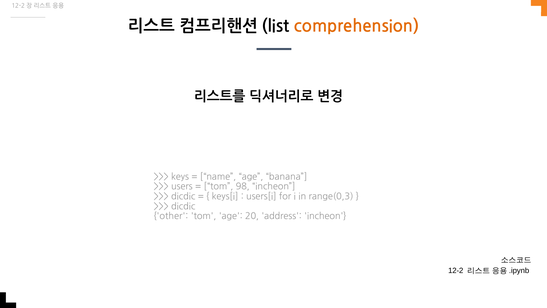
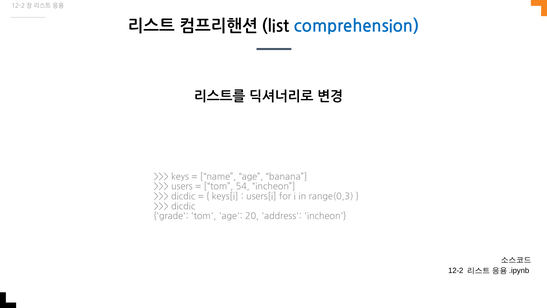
comprehension colour: orange -> blue
98: 98 -> 54
other: other -> grade
